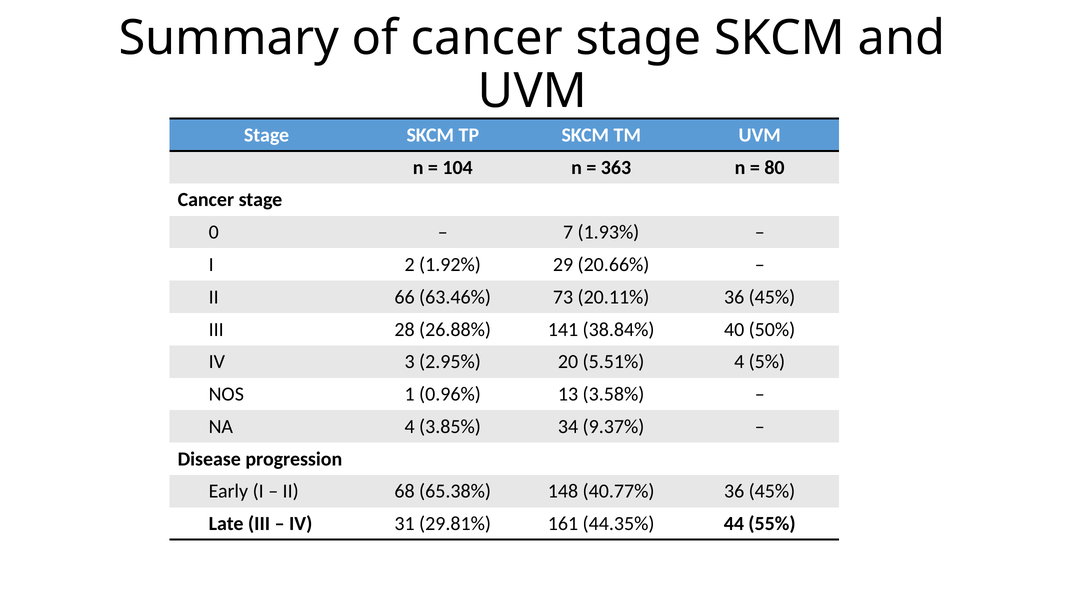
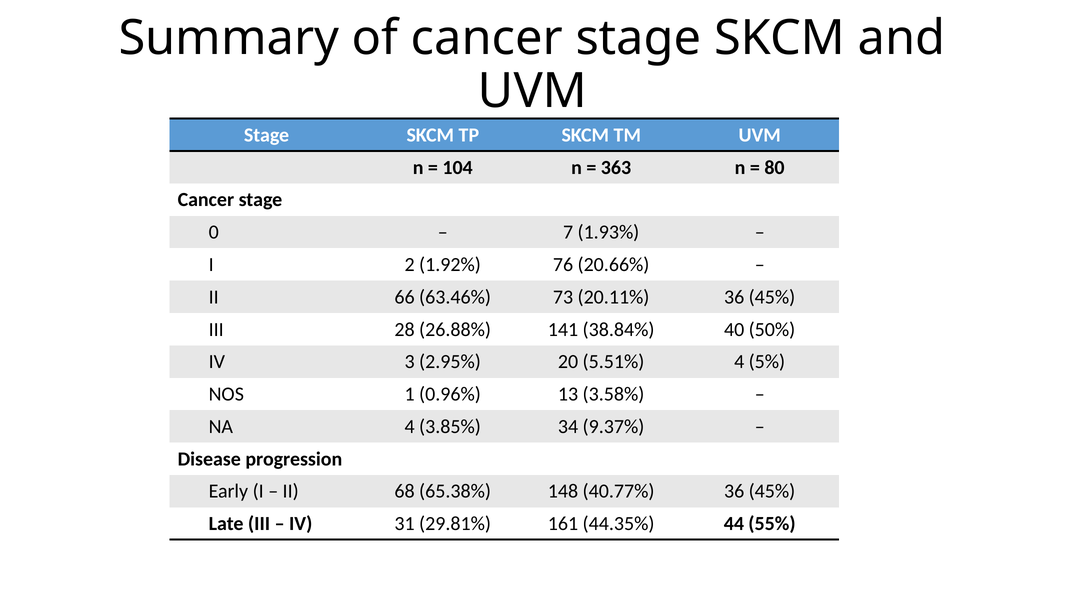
29: 29 -> 76
